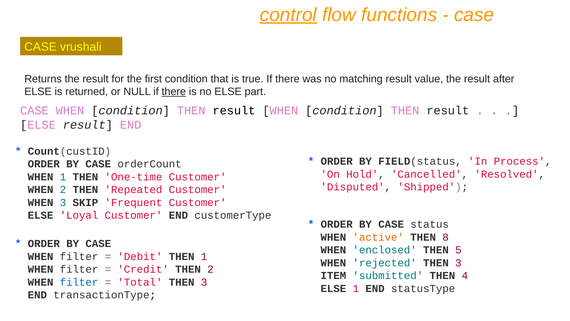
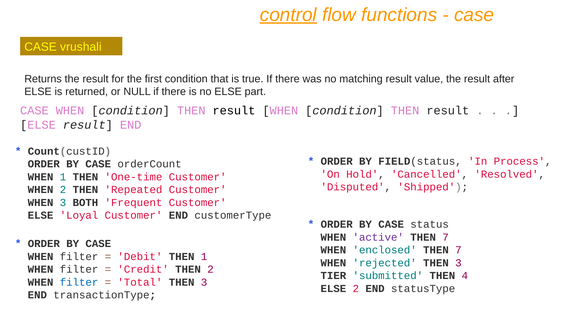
there at (174, 92) underline: present -> none
SKIP: SKIP -> BOTH
active colour: orange -> purple
8 at (446, 237): 8 -> 7
5 at (458, 250): 5 -> 7
ITEM: ITEM -> TIER
ELSE 1: 1 -> 2
